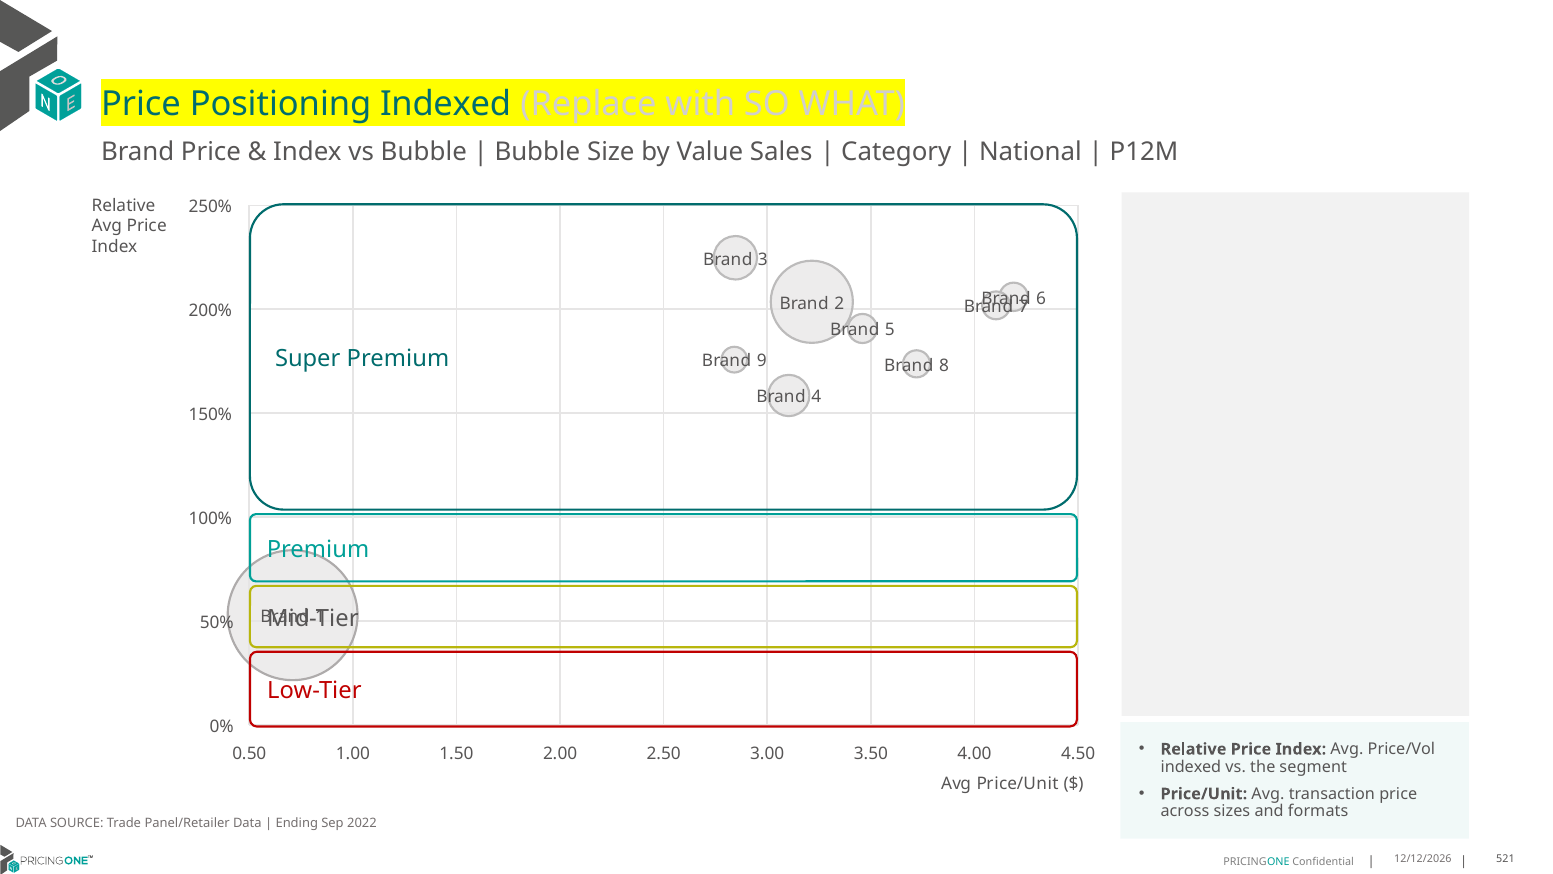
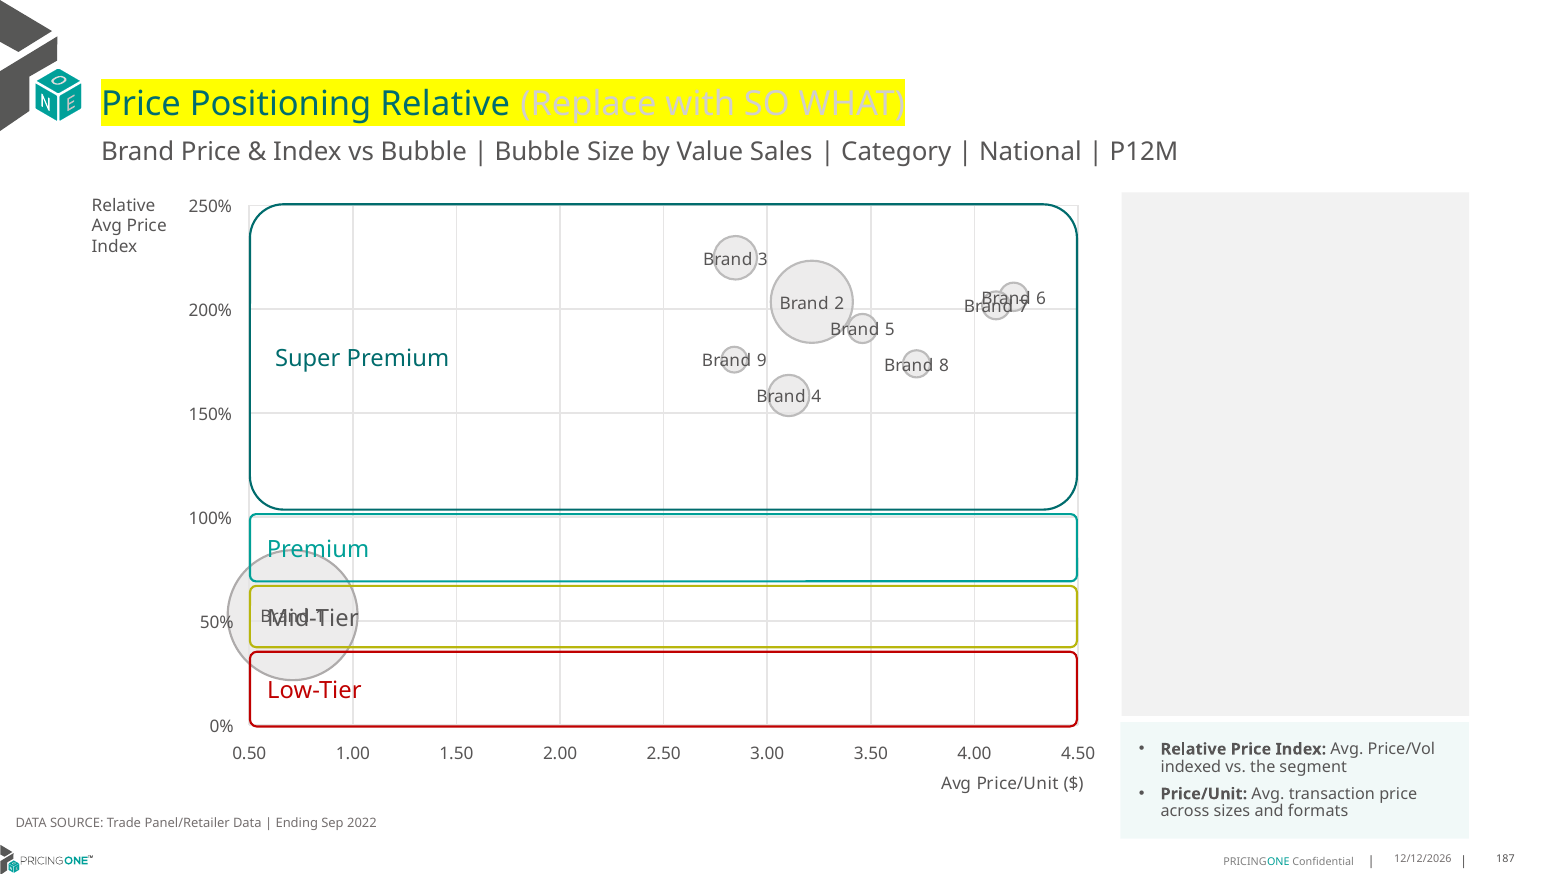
Positioning Indexed: Indexed -> Relative
521: 521 -> 187
